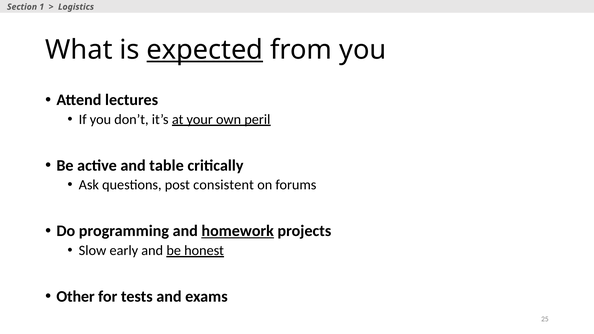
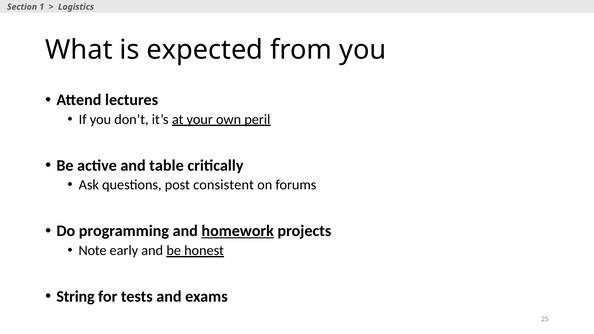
expected underline: present -> none
Slow: Slow -> Note
Other: Other -> String
